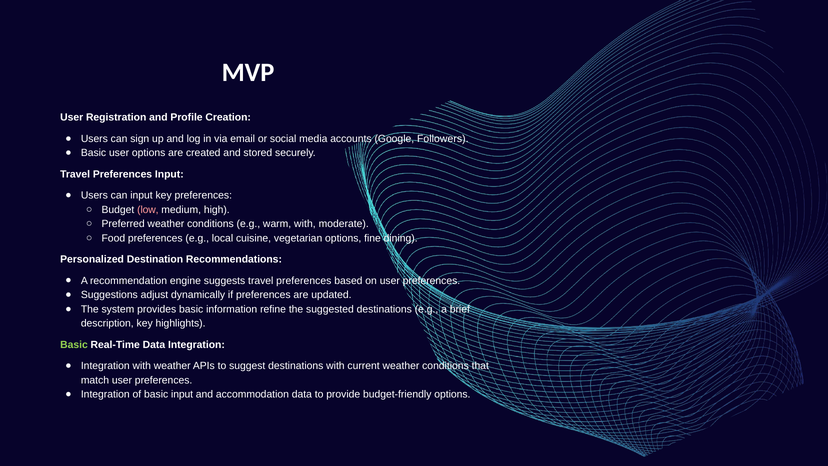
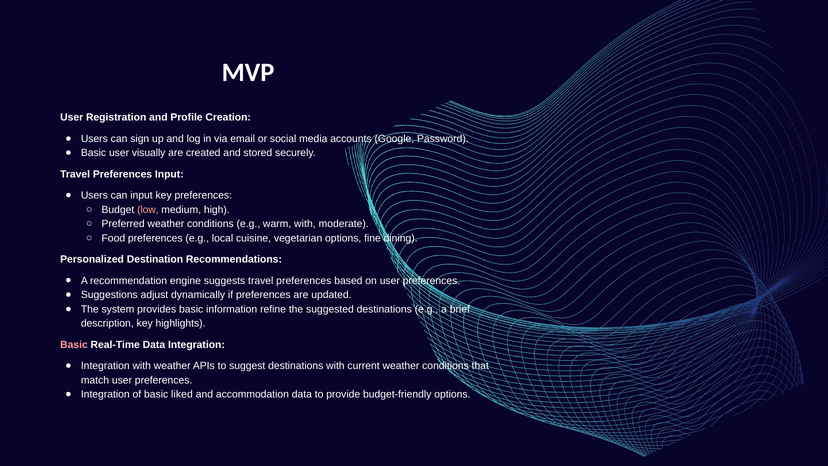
Followers: Followers -> Password
user options: options -> visually
Basic at (74, 344) colour: light green -> pink
basic input: input -> liked
